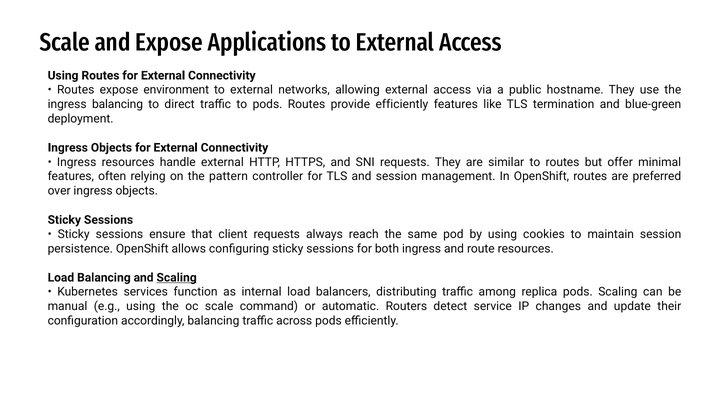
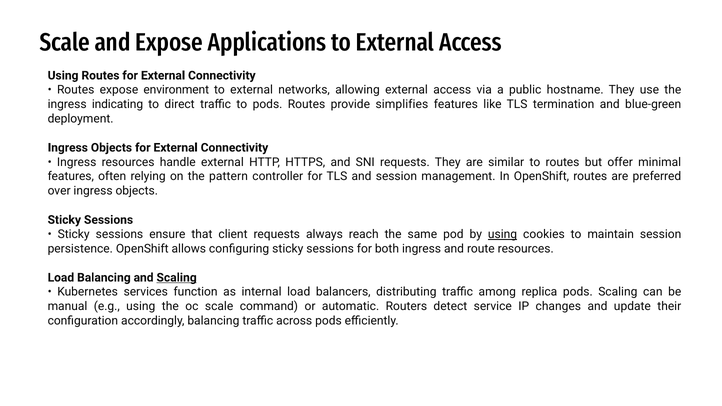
ingress balancing: balancing -> indicating
provide efficiently: efficiently -> simplifies
using at (503, 234) underline: none -> present
